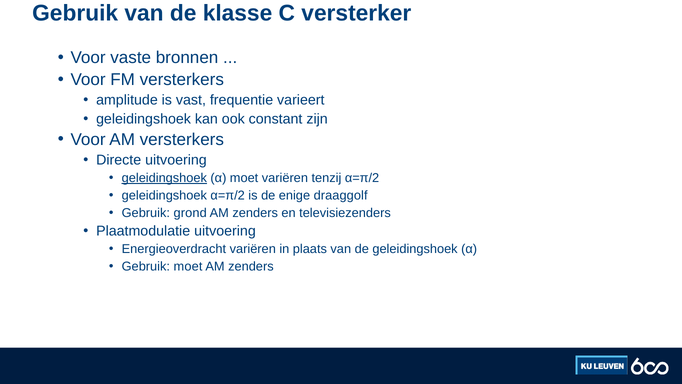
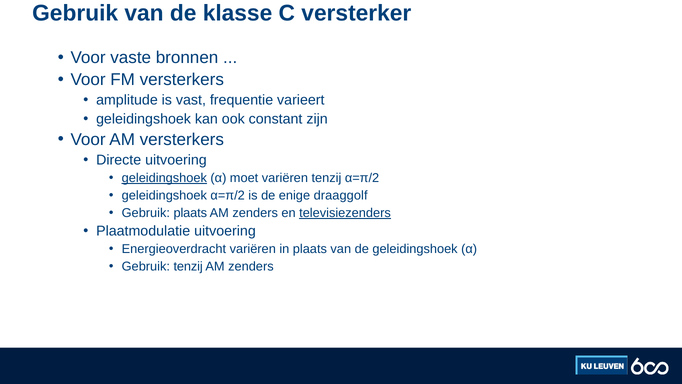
Gebruik grond: grond -> plaats
televisiezenders underline: none -> present
Gebruik moet: moet -> tenzij
